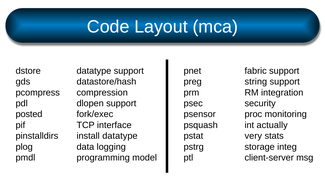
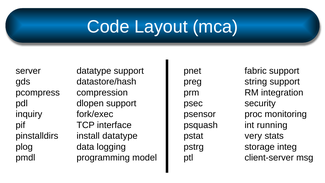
dstore: dstore -> server
posted: posted -> inquiry
actually: actually -> running
